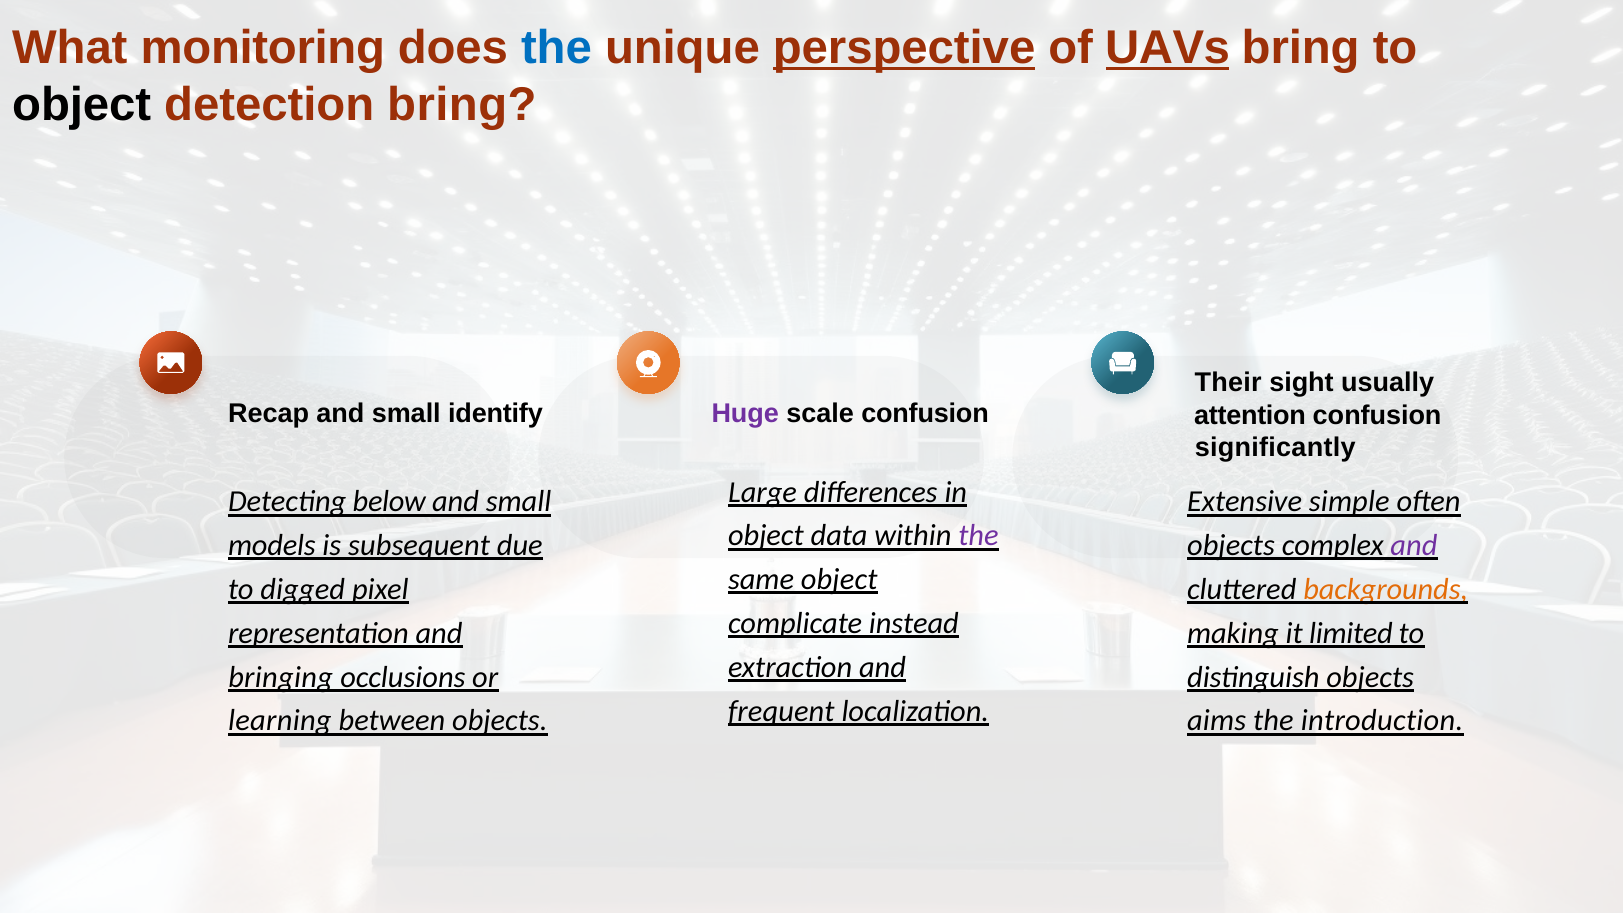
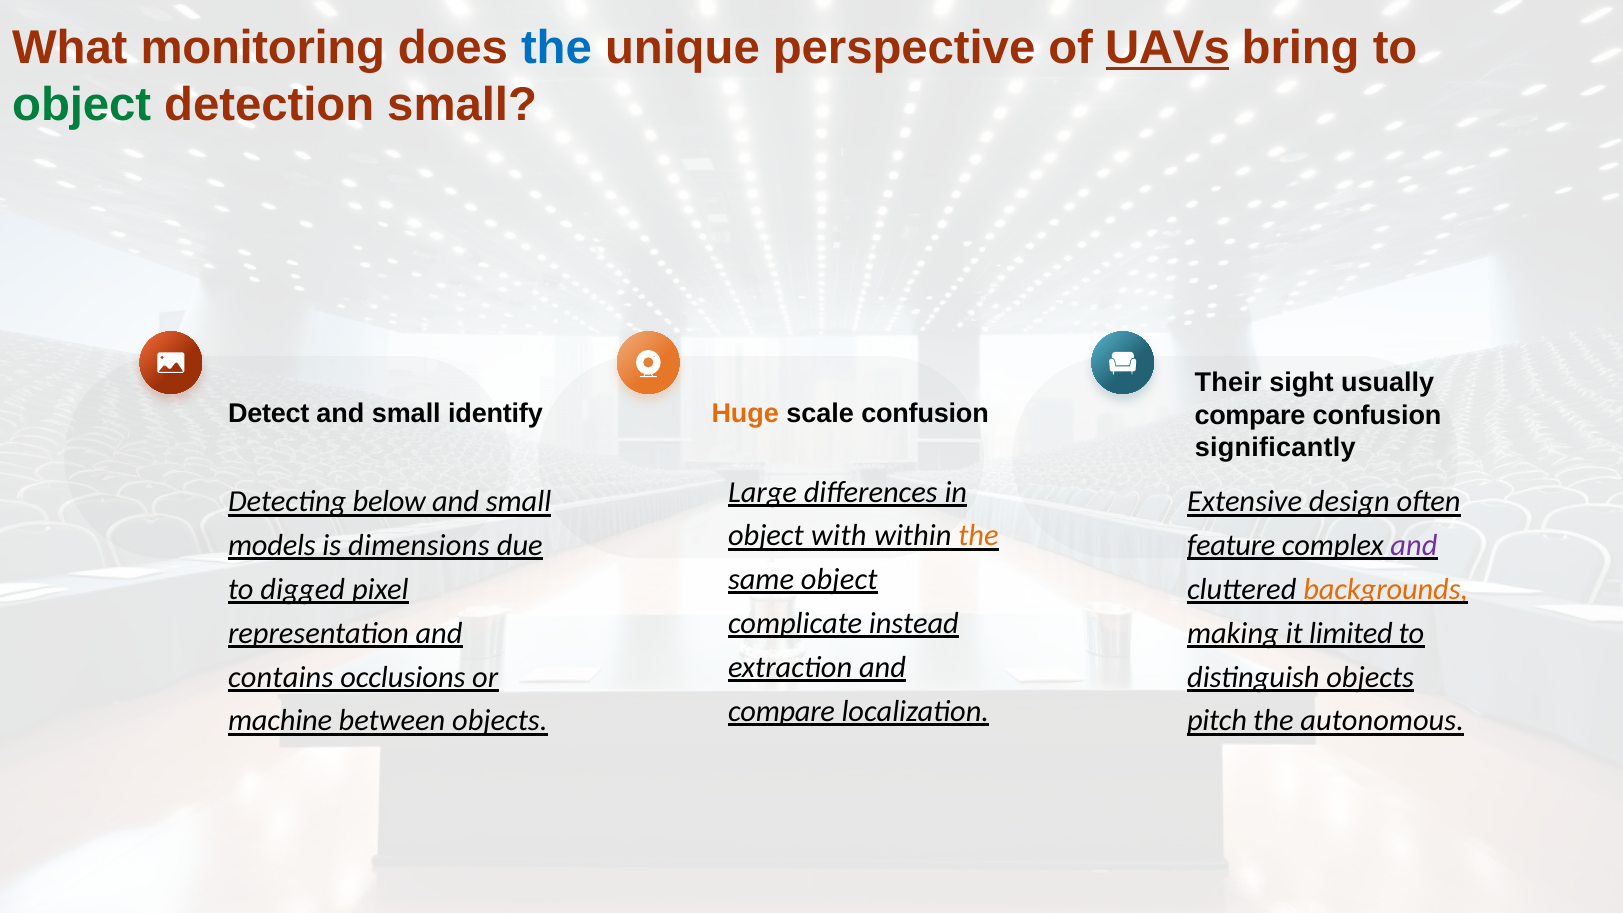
perspective underline: present -> none
object at (82, 105) colour: black -> green
detection bring: bring -> small
Recap: Recap -> Detect
Huge colour: purple -> orange
attention at (1250, 415): attention -> compare
simple: simple -> design
data: data -> with
the at (978, 536) colour: purple -> orange
subsequent: subsequent -> dimensions
objects at (1231, 546): objects -> feature
bringing: bringing -> contains
frequent at (781, 711): frequent -> compare
learning: learning -> machine
aims: aims -> pitch
introduction: introduction -> autonomous
